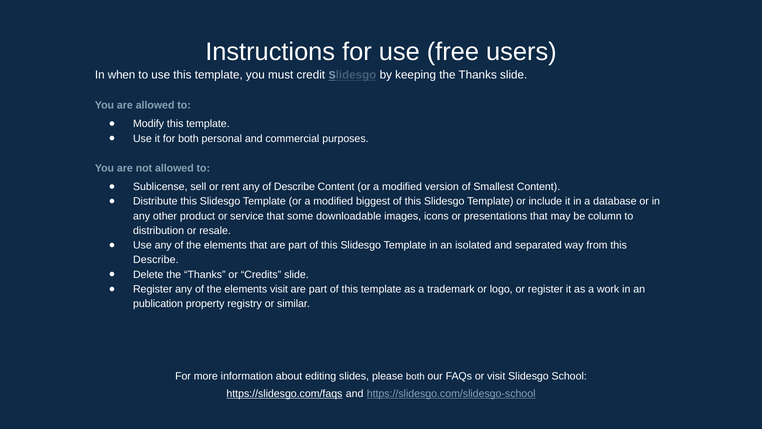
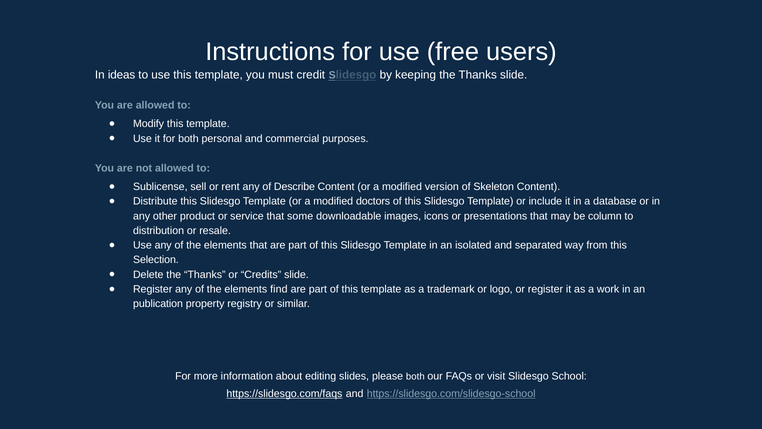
when: when -> ideas
Smallest: Smallest -> Skeleton
biggest: biggest -> doctors
Describe at (156, 260): Describe -> Selection
elements visit: visit -> find
